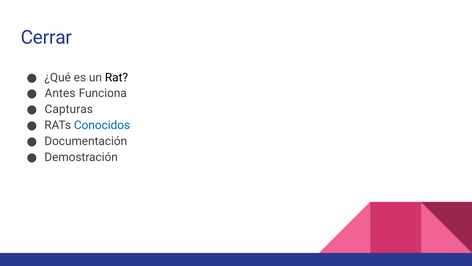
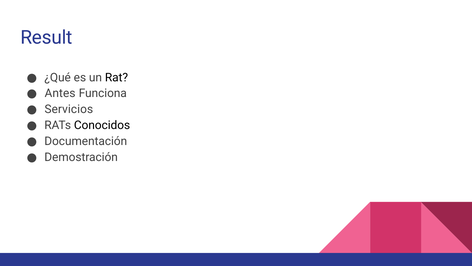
Cerrar: Cerrar -> Result
Capturas: Capturas -> Servicios
Conocidos colour: blue -> black
